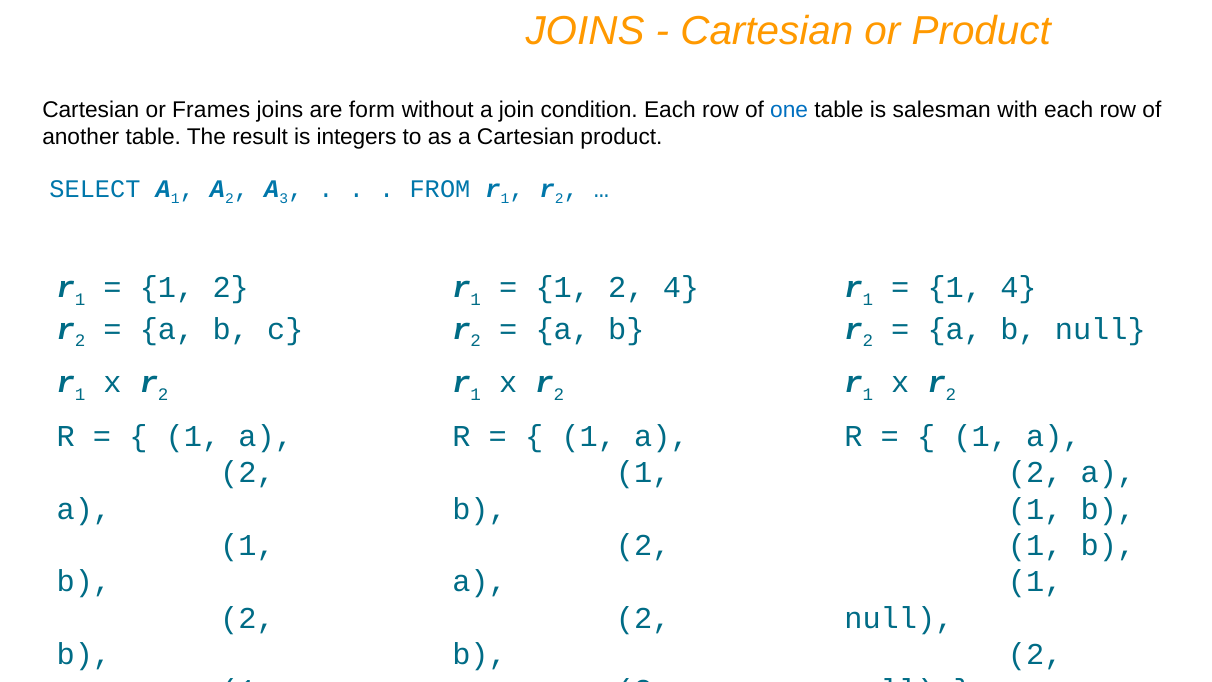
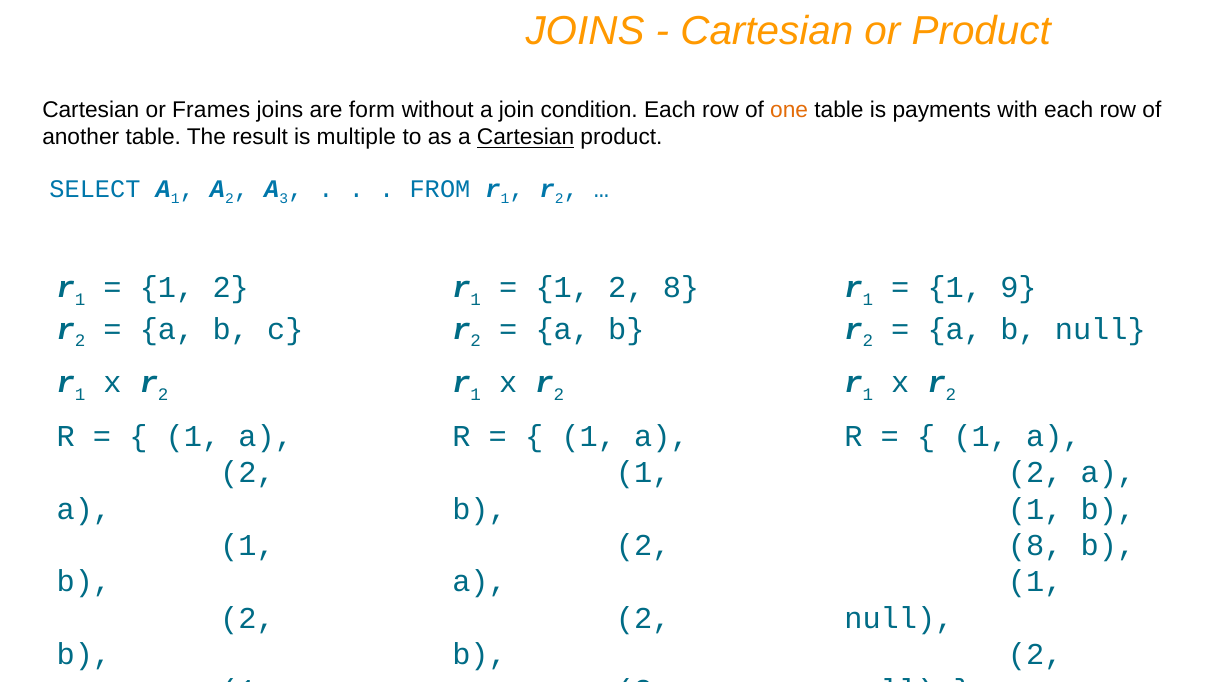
one colour: blue -> orange
salesman: salesman -> payments
integers: integers -> multiple
Cartesian at (526, 137) underline: none -> present
2 4: 4 -> 8
1 4: 4 -> 9
1 at (1035, 545): 1 -> 8
